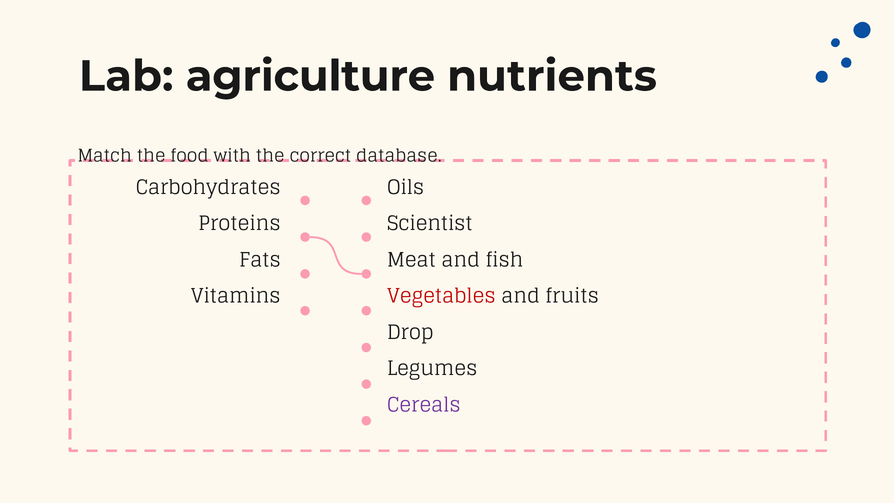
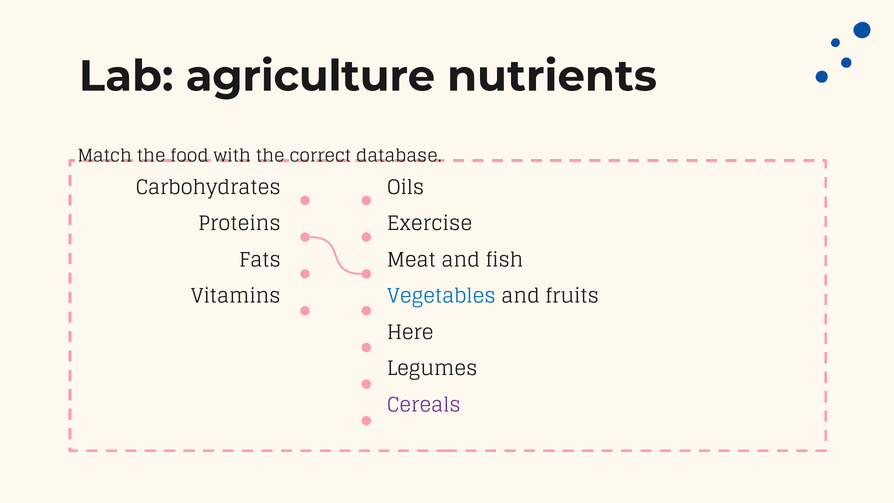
Scientist: Scientist -> Exercise
Vegetables colour: red -> blue
Drop: Drop -> Here
